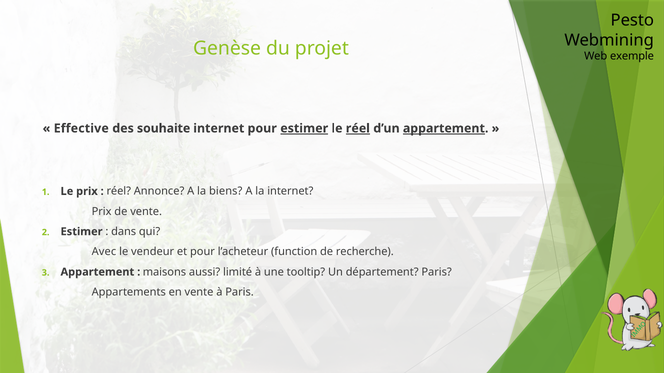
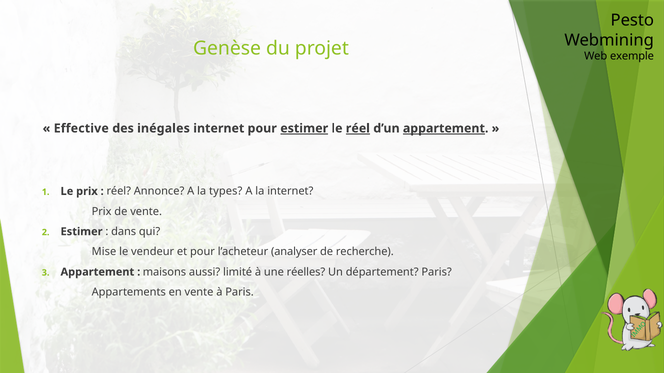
souhaite: souhaite -> inégales
biens: biens -> types
Avec: Avec -> Mise
function: function -> analyser
tooltip: tooltip -> réelles
